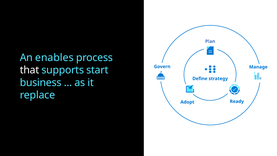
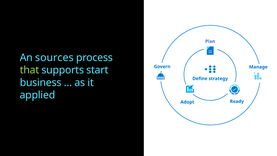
enables: enables -> sources
that colour: white -> light green
replace: replace -> applied
